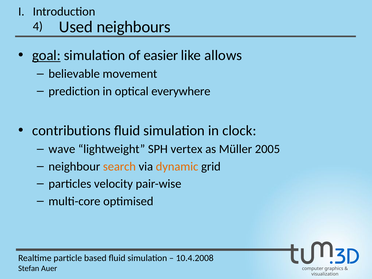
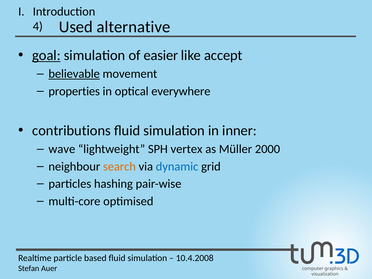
neighbours: neighbours -> alternative
allows: allows -> accept
believable underline: none -> present
prediction: prediction -> properties
clock: clock -> inner
2005: 2005 -> 2000
dynamic colour: orange -> blue
velocity: velocity -> hashing
